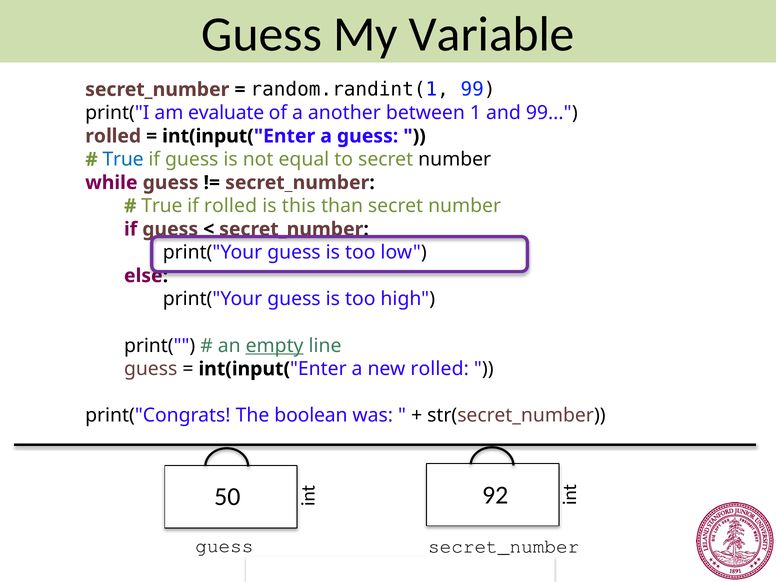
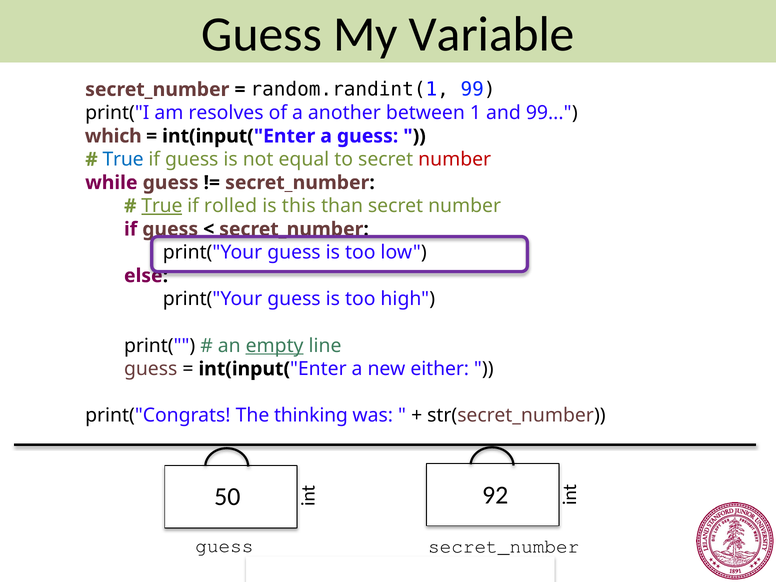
evaluate: evaluate -> resolves
rolled at (113, 136): rolled -> which
number at (455, 159) colour: black -> red
True at (162, 206) underline: none -> present
new rolled: rolled -> either
boolean: boolean -> thinking
